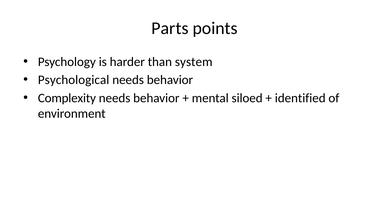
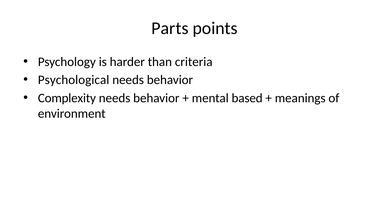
system: system -> criteria
siloed: siloed -> based
identified: identified -> meanings
